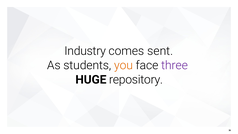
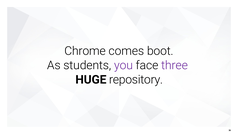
Industry: Industry -> Chrome
sent: sent -> boot
you colour: orange -> purple
